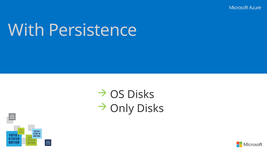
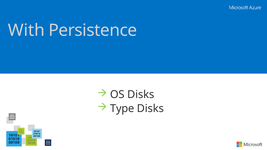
Only: Only -> Type
